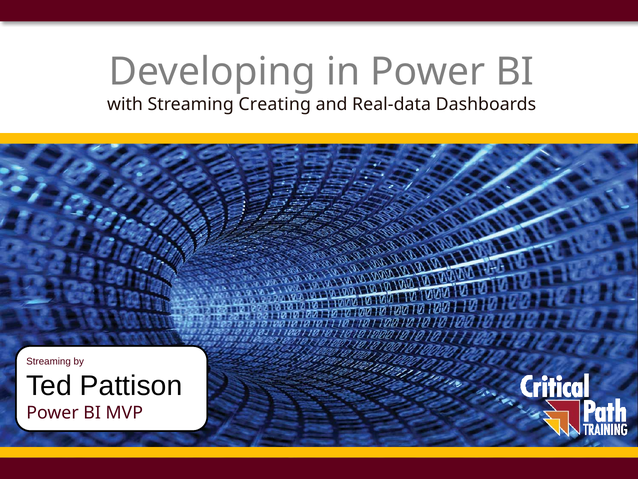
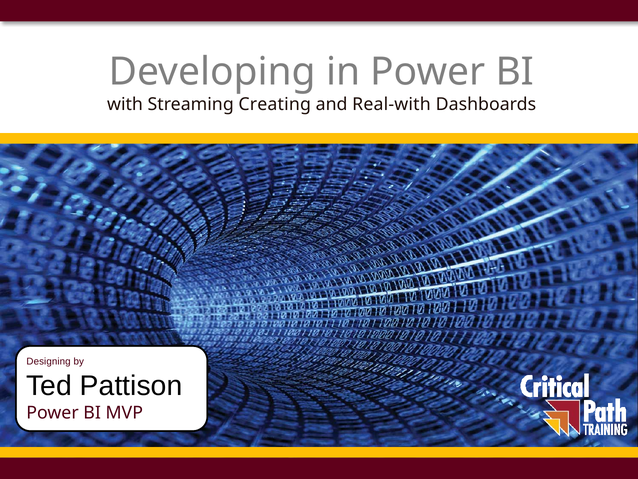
Real-data: Real-data -> Real-with
Streaming at (49, 361): Streaming -> Designing
